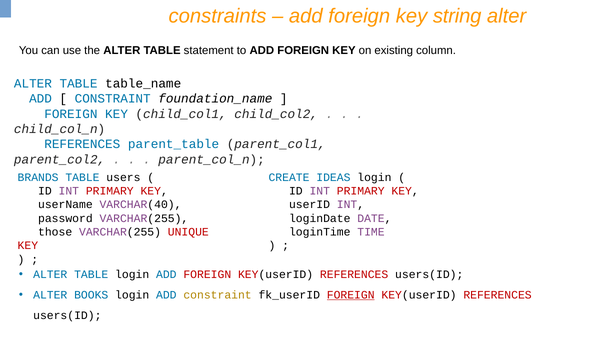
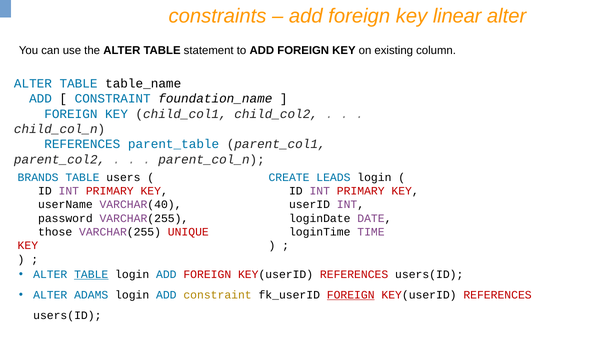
string: string -> linear
IDEAS: IDEAS -> LEADS
TABLE at (91, 274) underline: none -> present
BOOKS: BOOKS -> ADAMS
